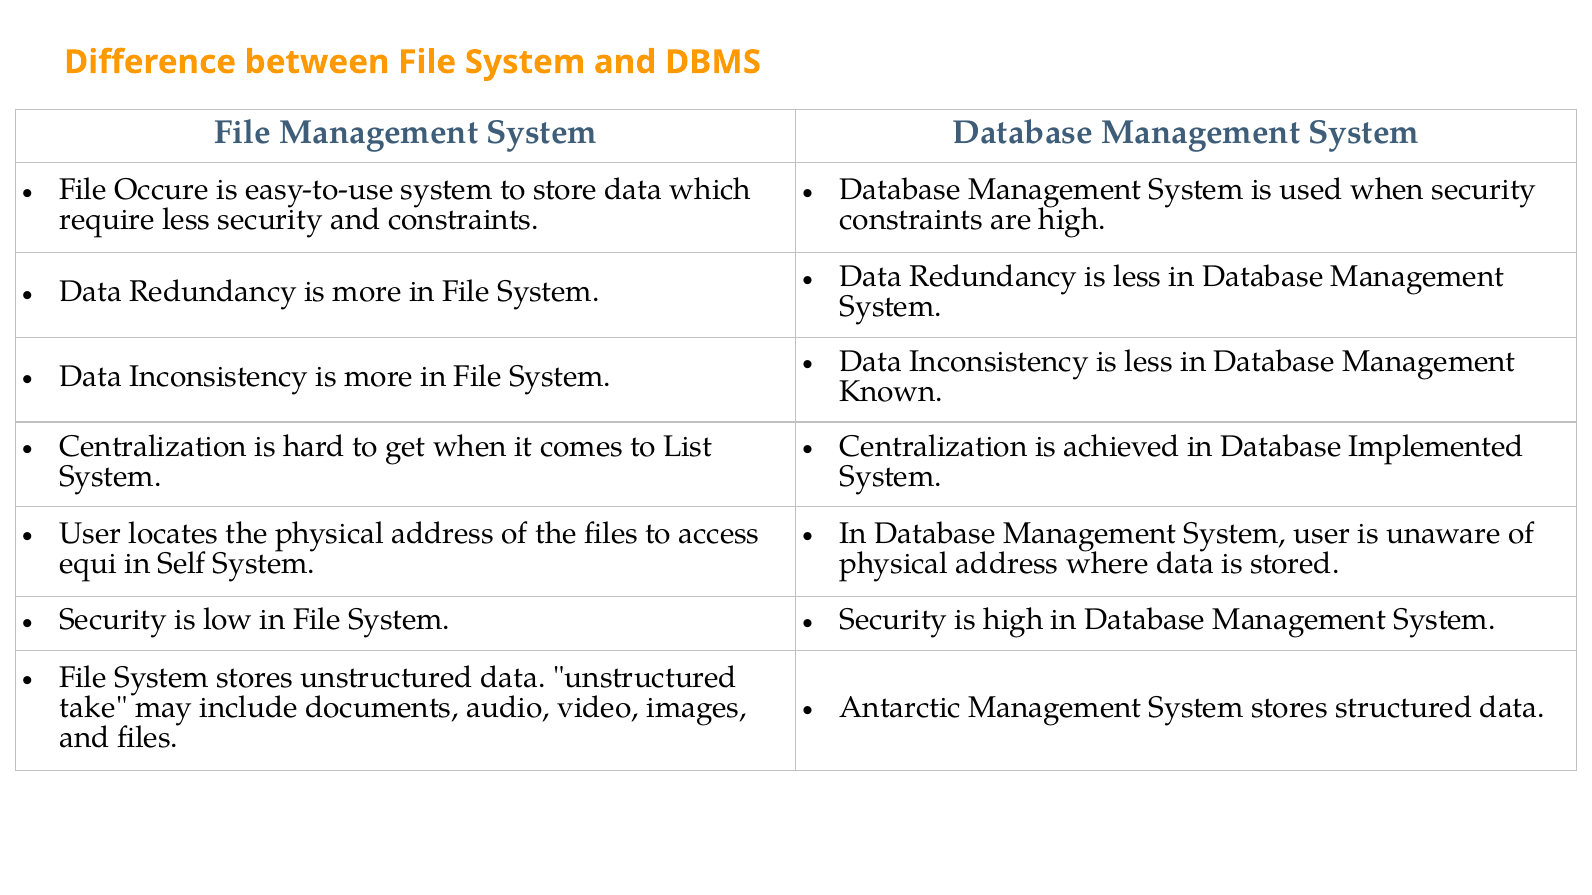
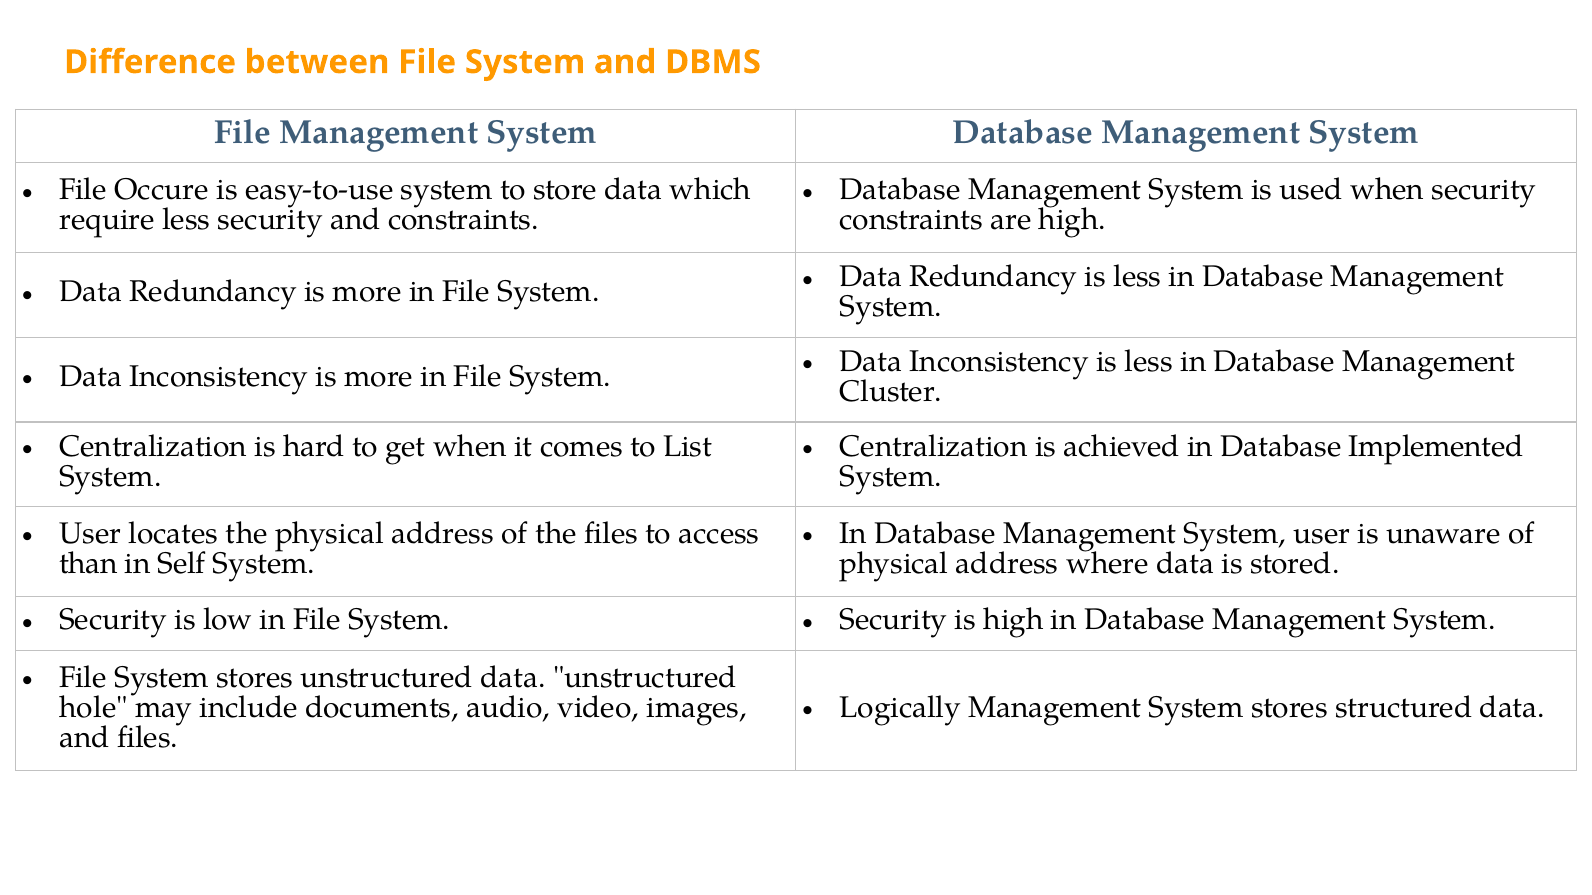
Known: Known -> Cluster
equi: equi -> than
Antarctic: Antarctic -> Logically
take: take -> hole
